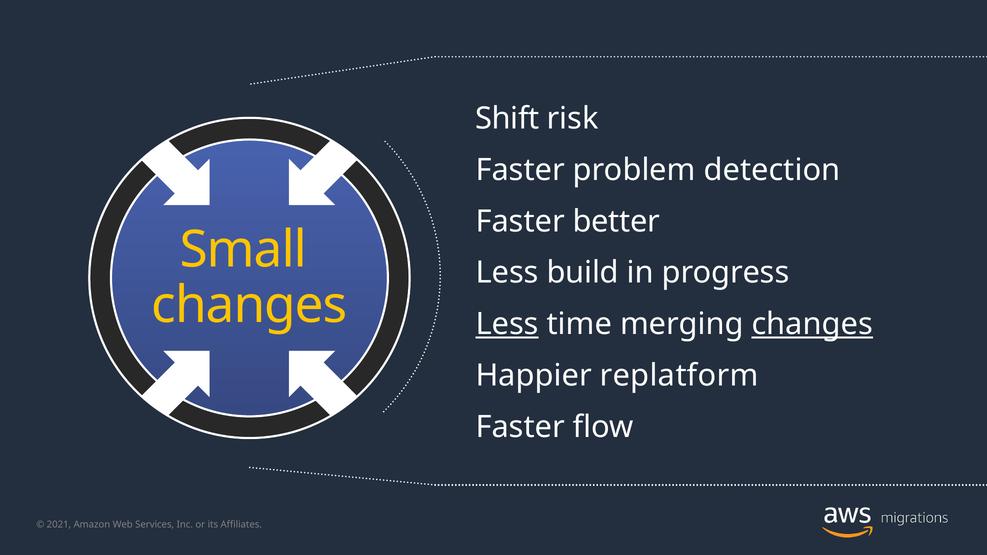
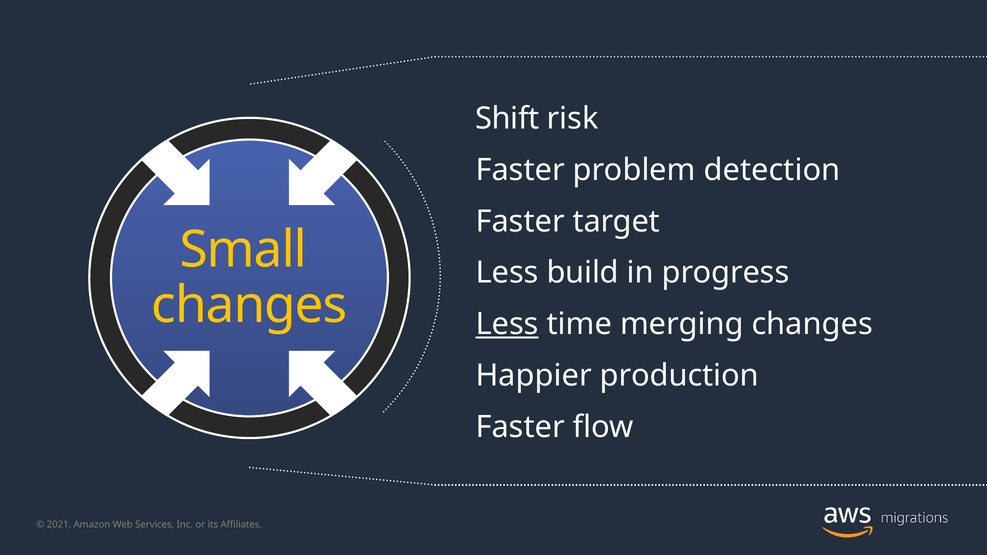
better: better -> target
changes at (812, 324) underline: present -> none
replatform: replatform -> production
